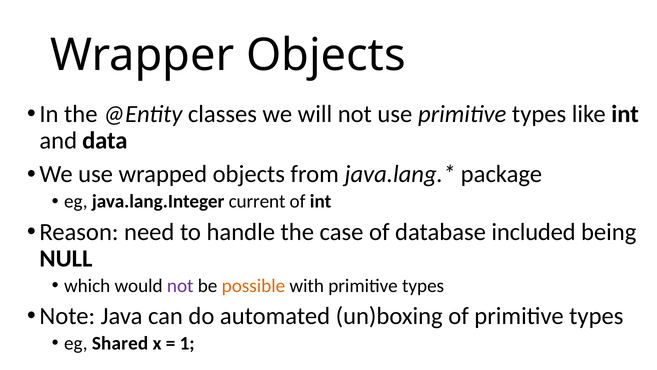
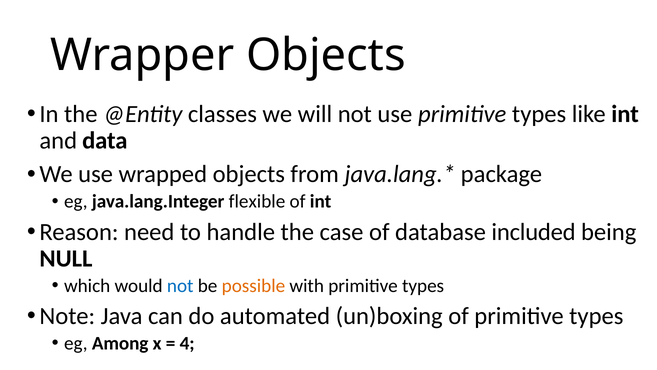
current: current -> flexible
not at (180, 285) colour: purple -> blue
Shared: Shared -> Among
1: 1 -> 4
